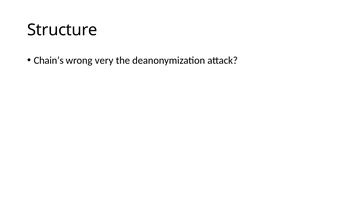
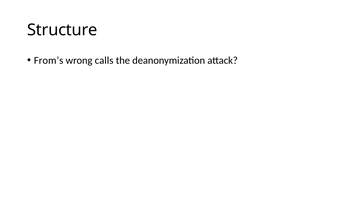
Chain’s: Chain’s -> From’s
very: very -> calls
